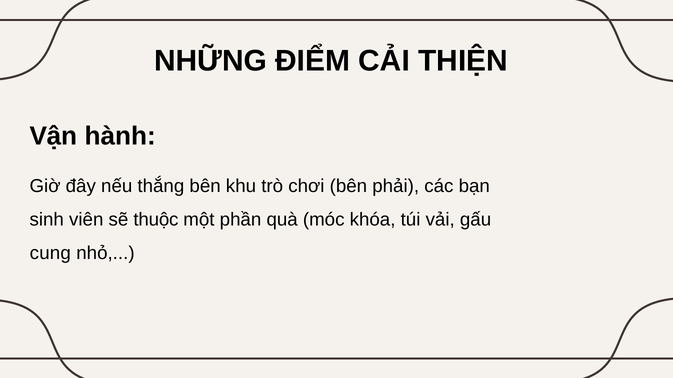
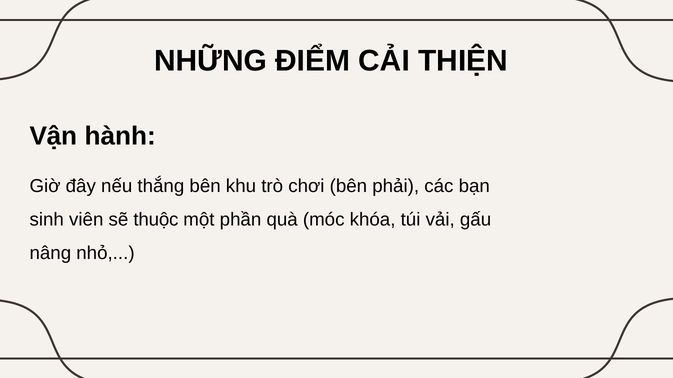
cung: cung -> nâng
